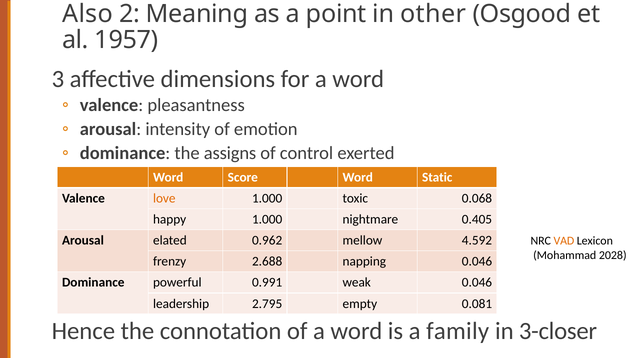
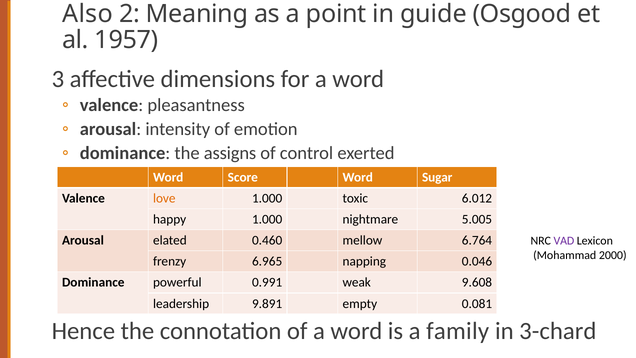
other: other -> guide
Static: Static -> Sugar
0.068: 0.068 -> 6.012
0.405: 0.405 -> 5.005
0.962: 0.962 -> 0.460
4.592: 4.592 -> 6.764
VAD colour: orange -> purple
2028: 2028 -> 2000
2.688: 2.688 -> 6.965
weak 0.046: 0.046 -> 9.608
2.795: 2.795 -> 9.891
3-closer: 3-closer -> 3-chard
